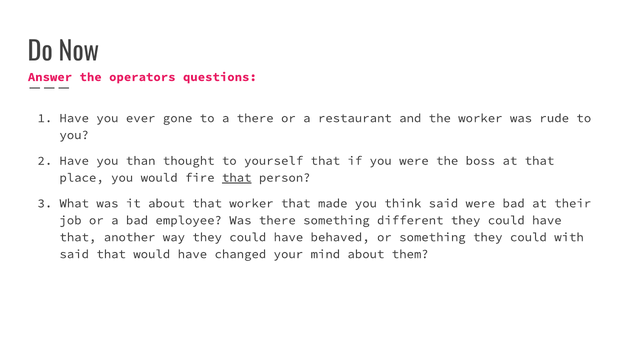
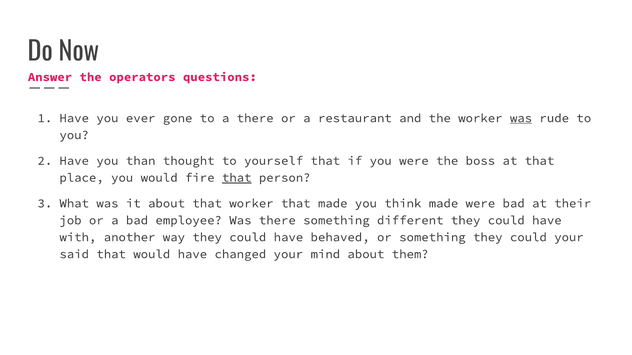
was at (521, 118) underline: none -> present
think said: said -> made
that at (78, 237): that -> with
could with: with -> your
